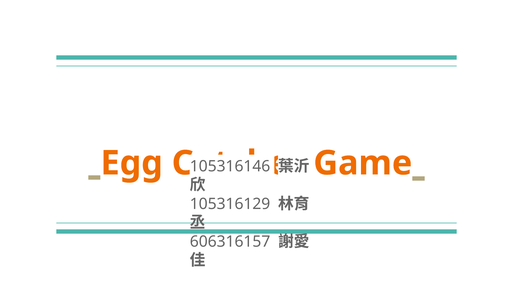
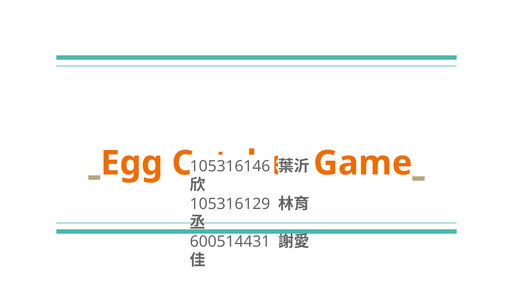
606316157: 606316157 -> 600514431
